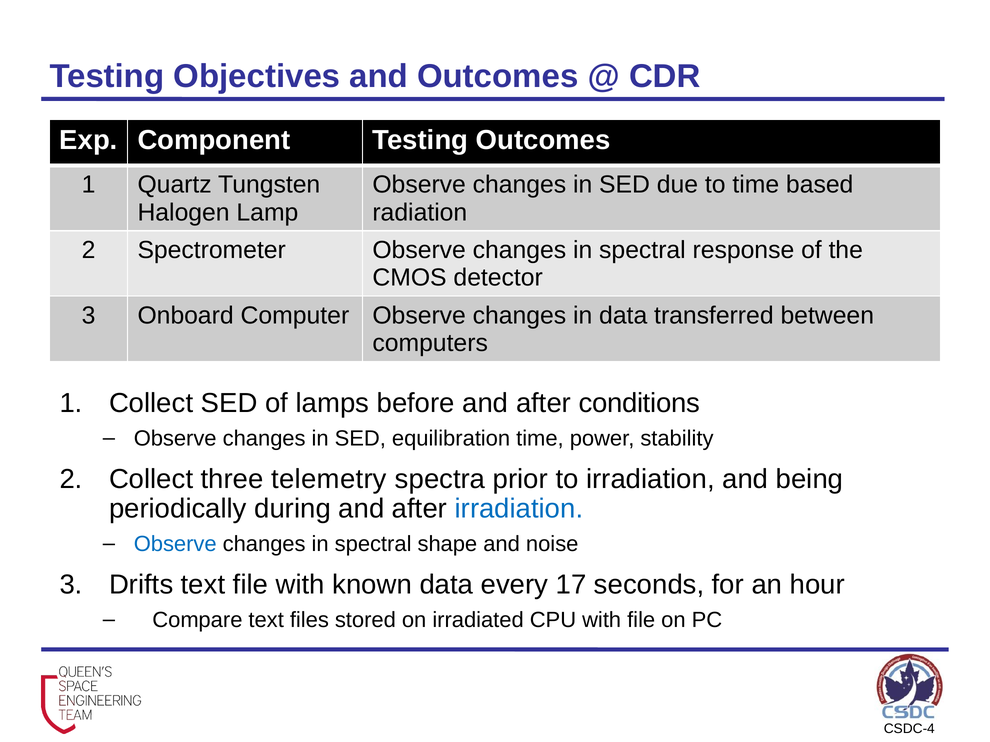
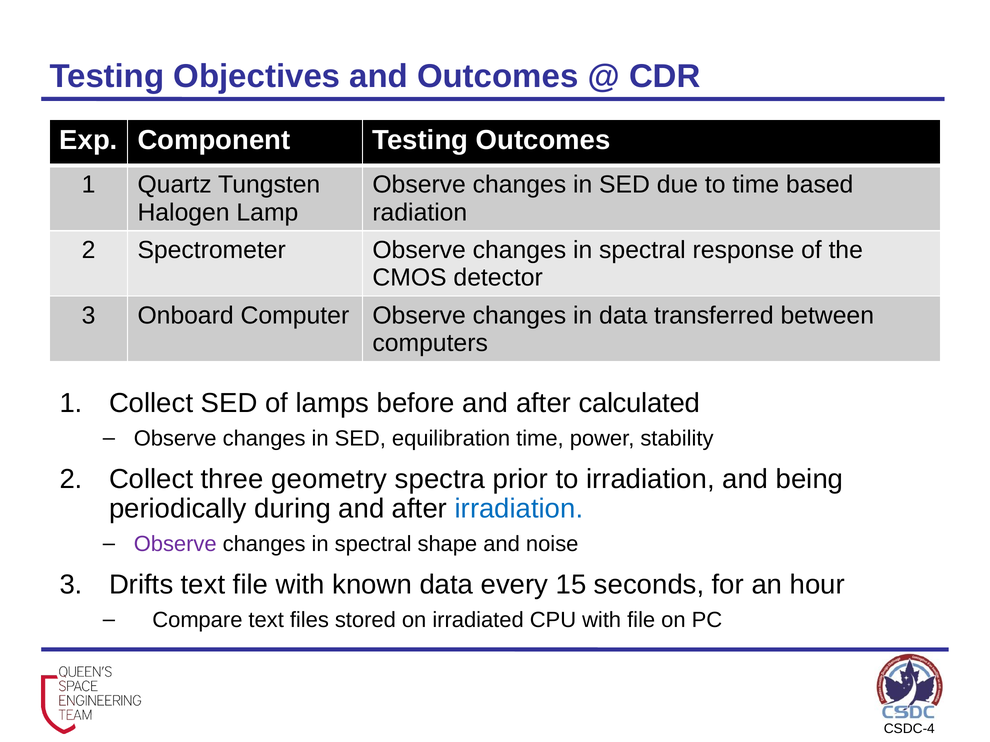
conditions: conditions -> calculated
telemetry: telemetry -> geometry
Observe at (175, 545) colour: blue -> purple
17: 17 -> 15
